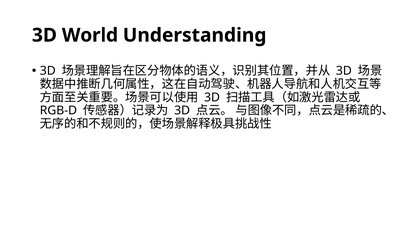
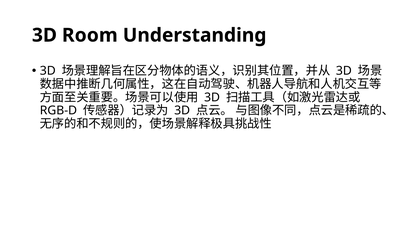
World: World -> Room
